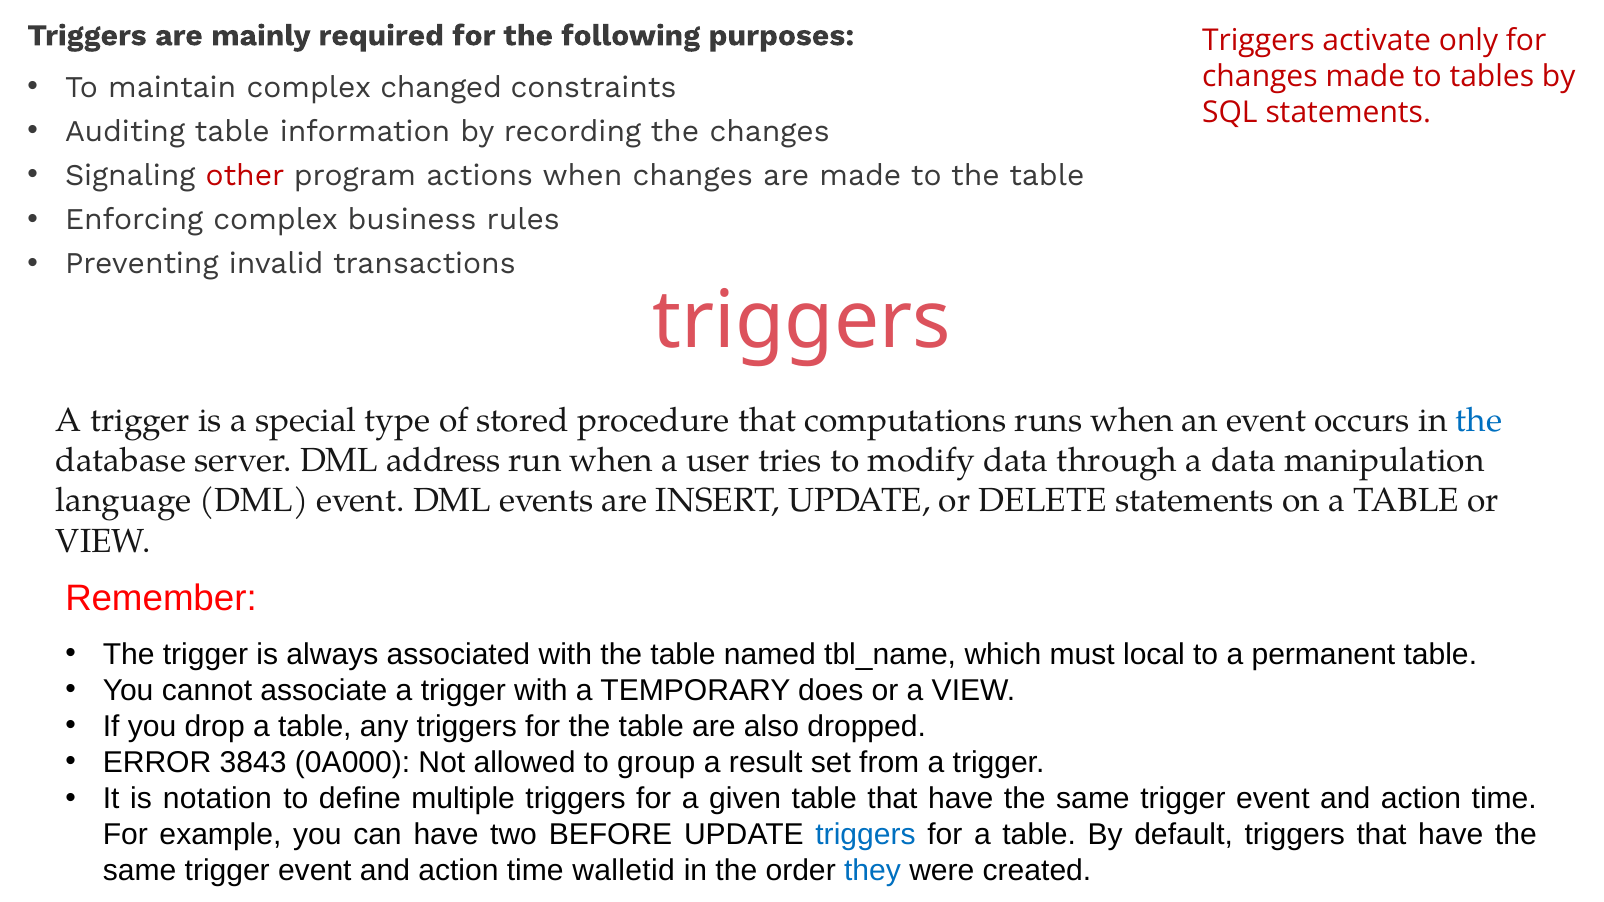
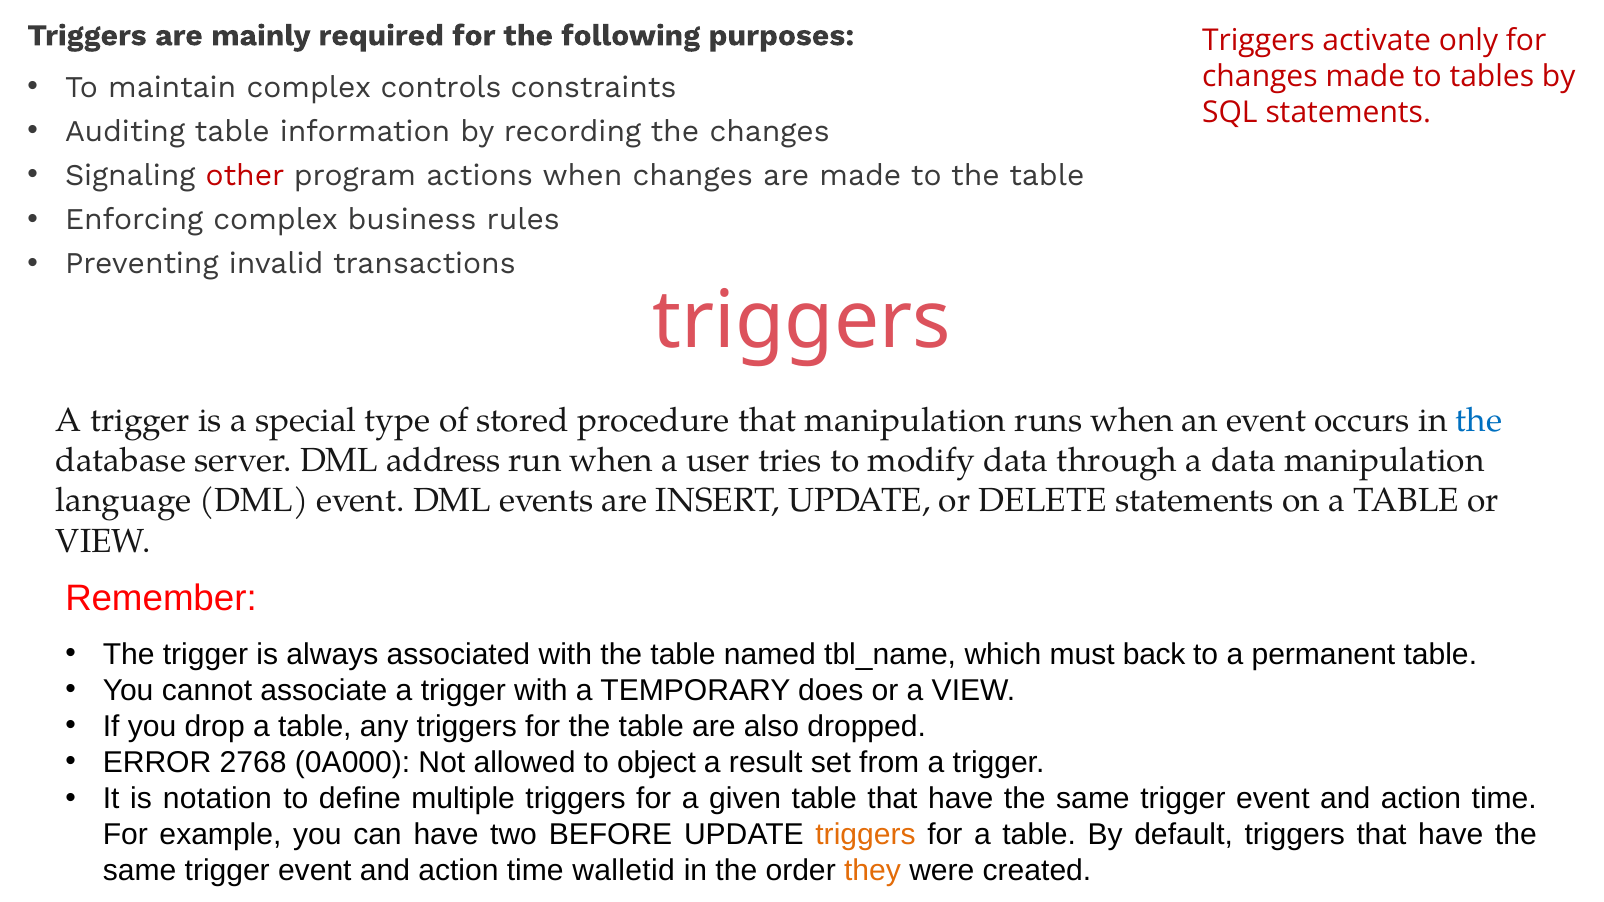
changed: changed -> controls
that computations: computations -> manipulation
local: local -> back
3843: 3843 -> 2768
group: group -> object
triggers at (866, 835) colour: blue -> orange
they colour: blue -> orange
